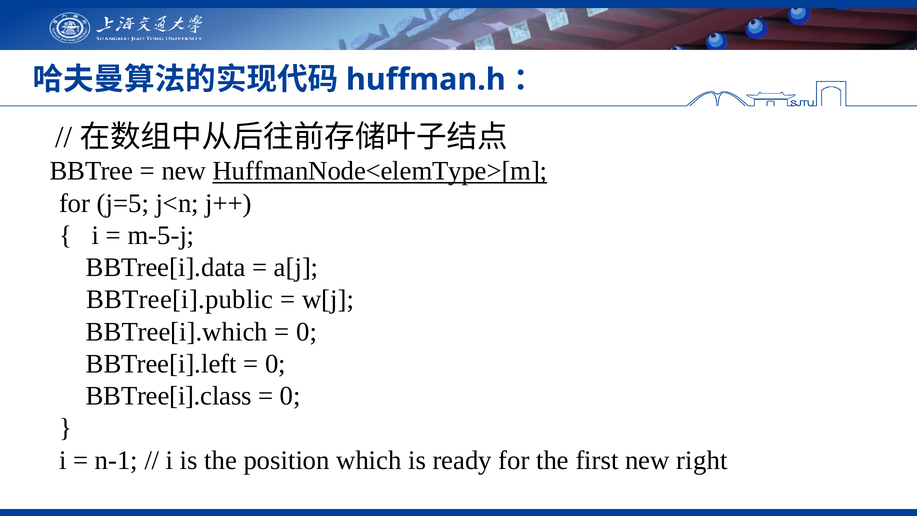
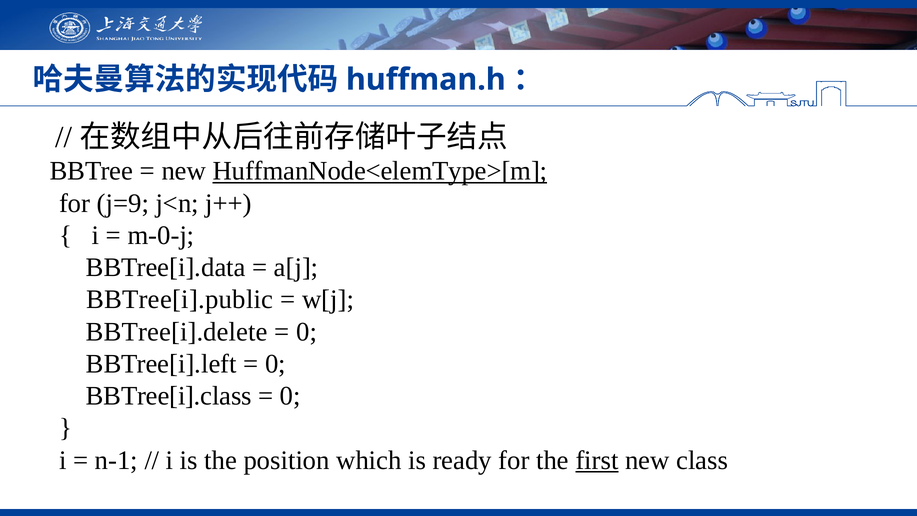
j=5: j=5 -> j=9
m-5-j: m-5-j -> m-0-j
BBTree[i].which: BBTree[i].which -> BBTree[i].delete
first underline: none -> present
right: right -> class
